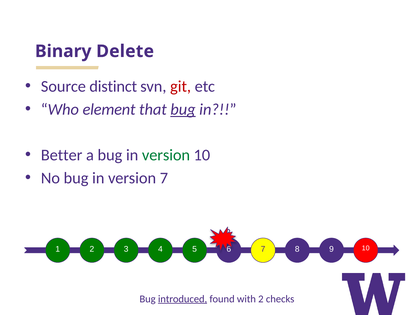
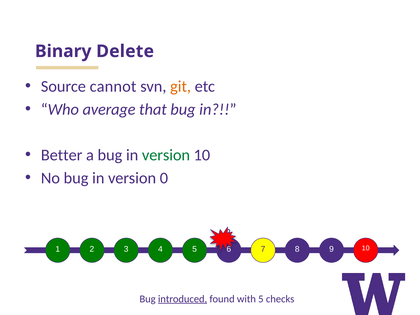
distinct: distinct -> cannot
git colour: red -> orange
element: element -> average
bug at (183, 109) underline: present -> none
version 7: 7 -> 0
with 2: 2 -> 5
